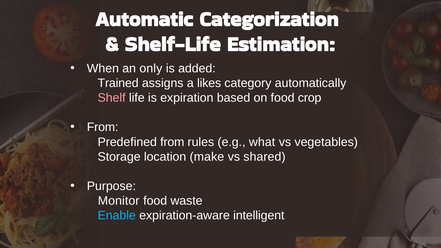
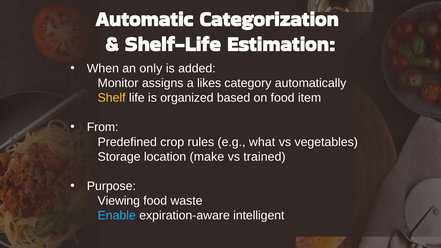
Trained: Trained -> Monitor
Shelf colour: pink -> yellow
expiration: expiration -> organized
crop: crop -> item
Predefined from: from -> crop
shared: shared -> trained
Monitor: Monitor -> Viewing
